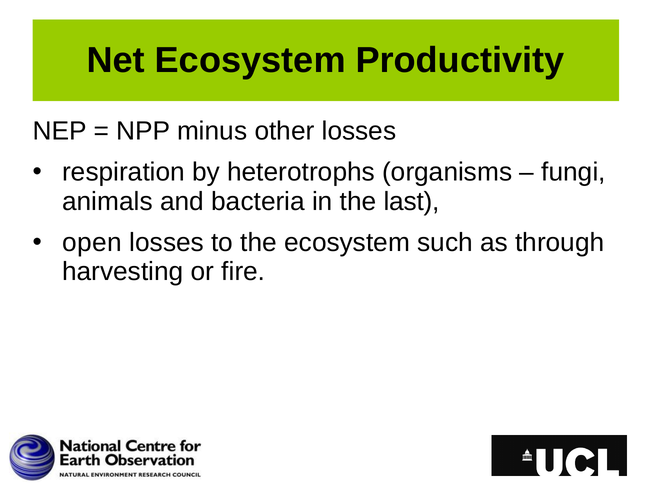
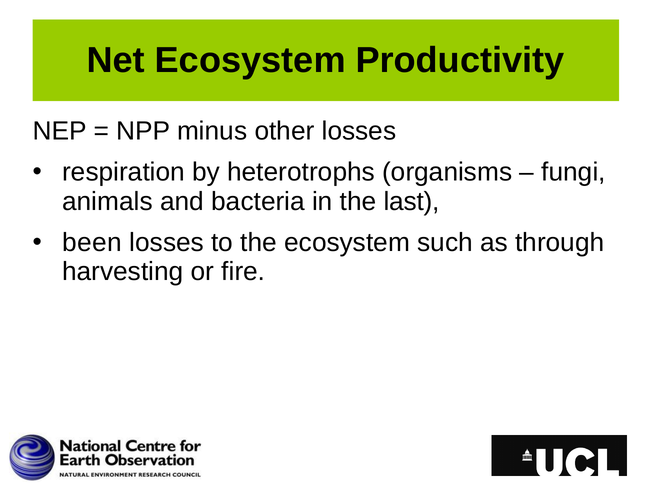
open: open -> been
